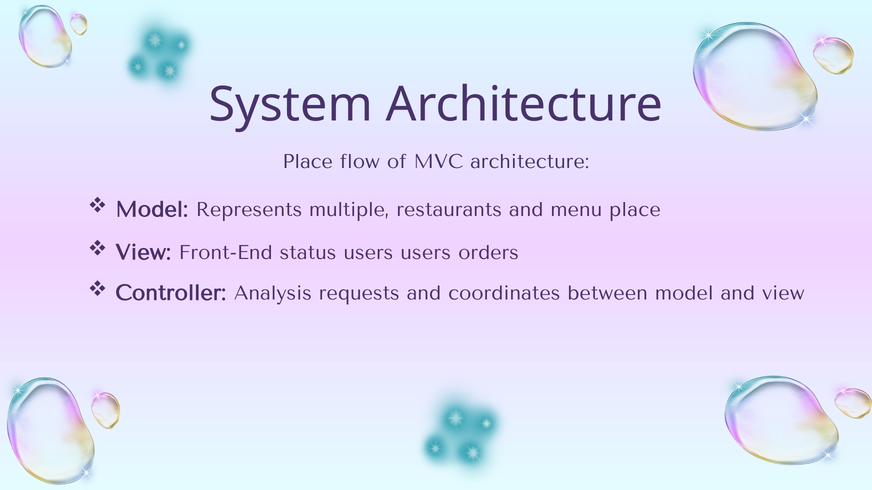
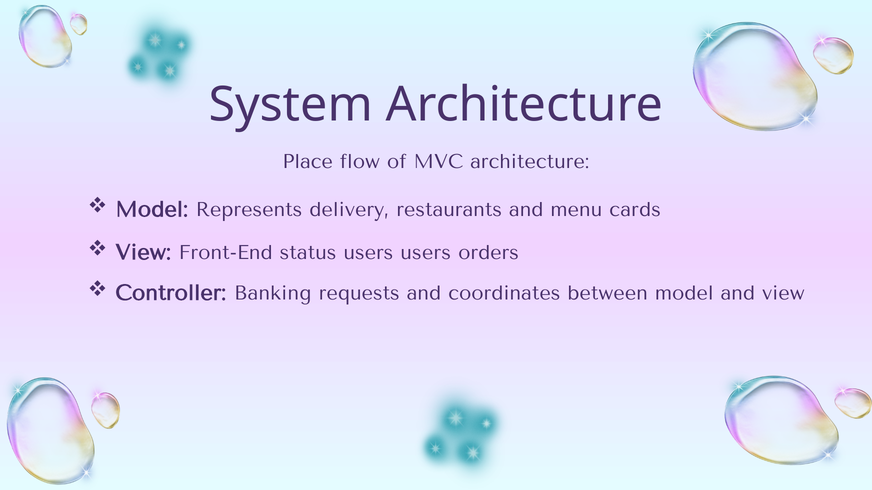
multiple: multiple -> delivery
menu place: place -> cards
Analysis: Analysis -> Banking
